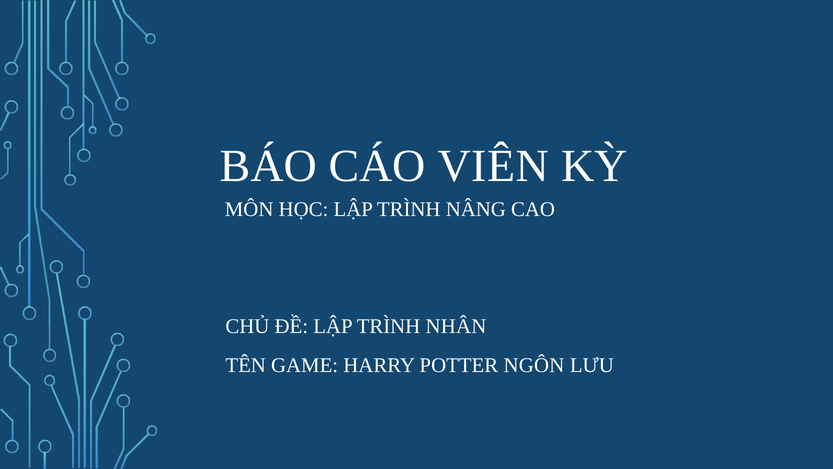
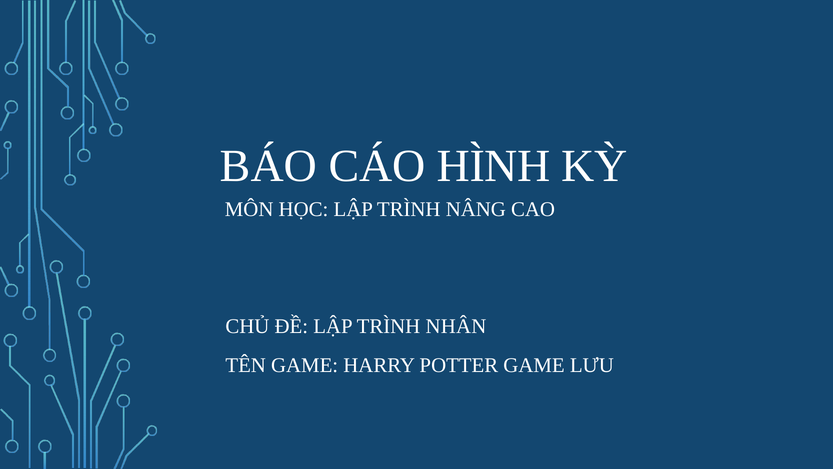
VIÊN: VIÊN -> HÌNH
POTTER NGÔN: NGÔN -> GAME
